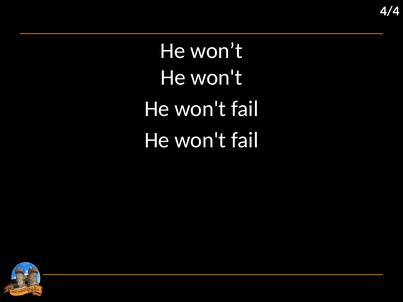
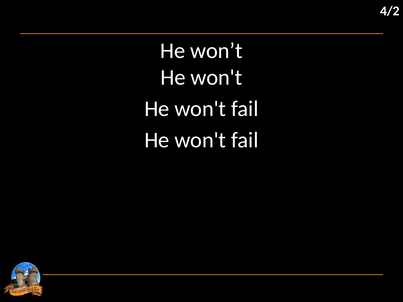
4/4: 4/4 -> 4/2
